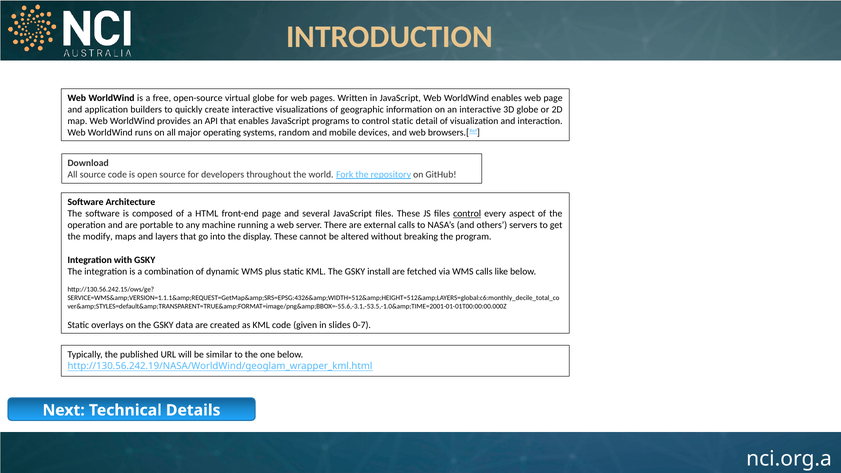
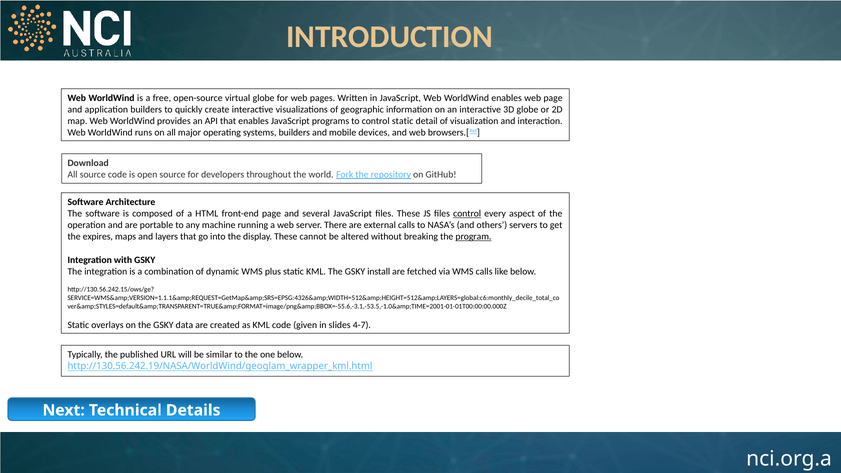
systems random: random -> builders
modify: modify -> expires
program underline: none -> present
0-7: 0-7 -> 4-7
